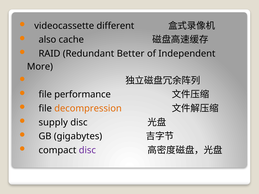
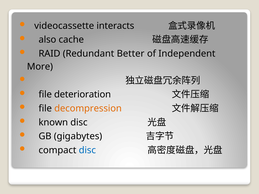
different: different -> interacts
performance: performance -> deterioration
supply: supply -> known
disc at (87, 150) colour: purple -> blue
